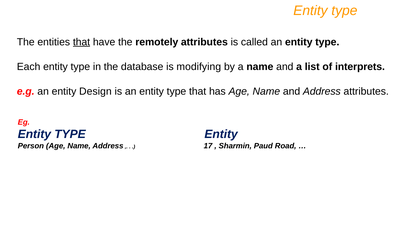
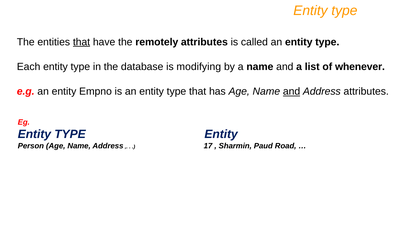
interprets: interprets -> whenever
Design: Design -> Empno
and at (292, 91) underline: none -> present
